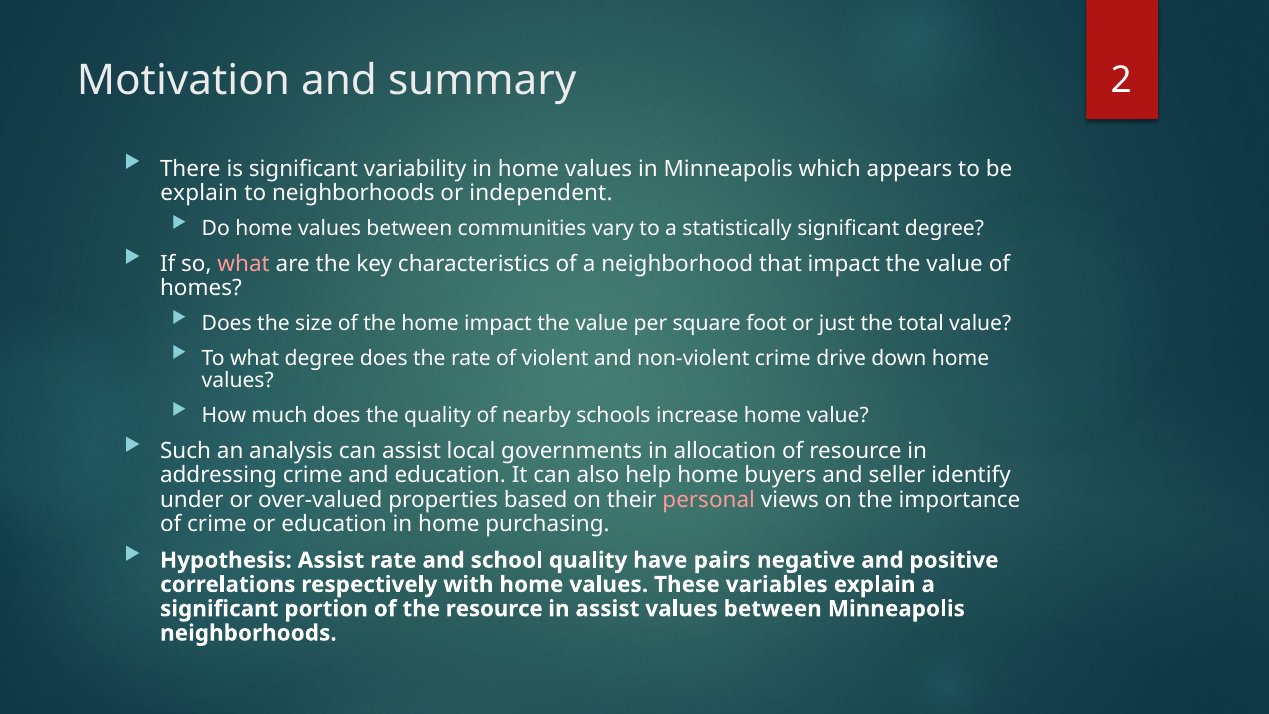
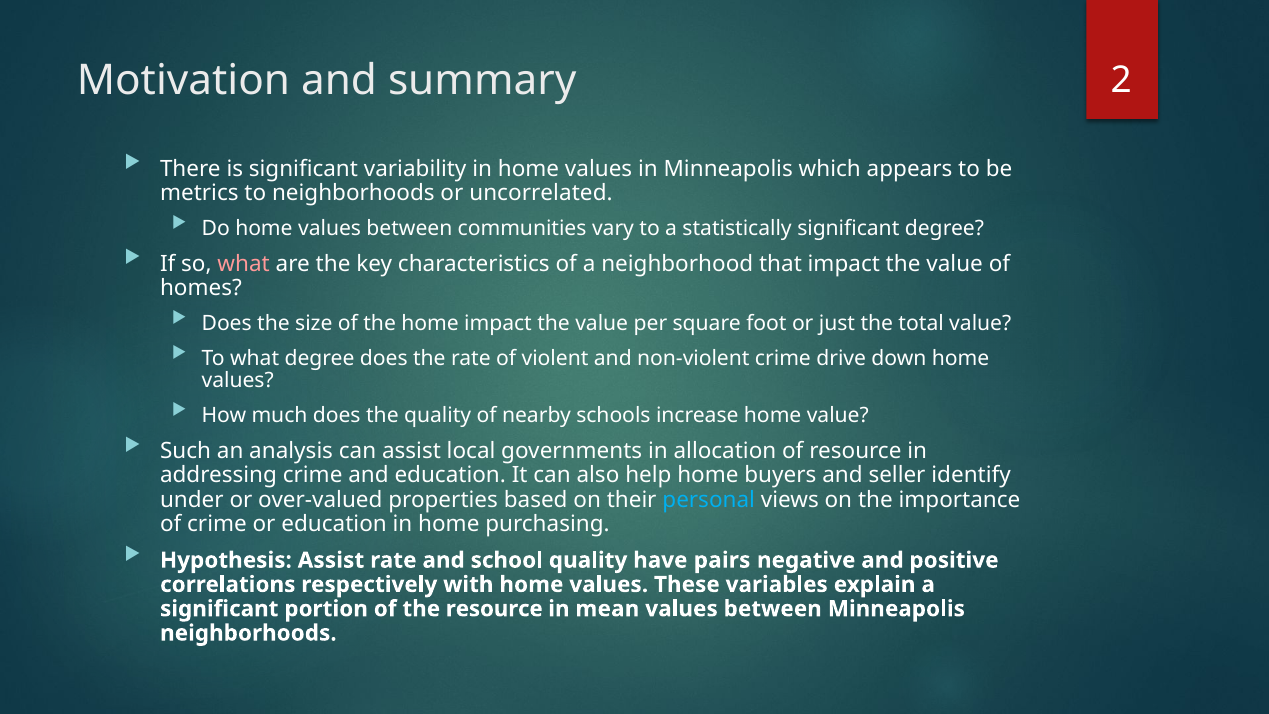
explain at (199, 193): explain -> metrics
independent: independent -> uncorrelated
personal colour: pink -> light blue
in assist: assist -> mean
